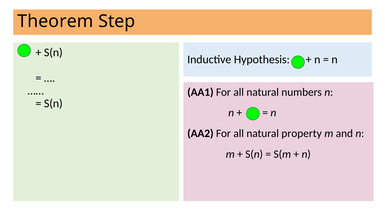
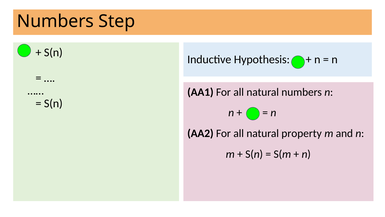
Theorem at (55, 21): Theorem -> Numbers
